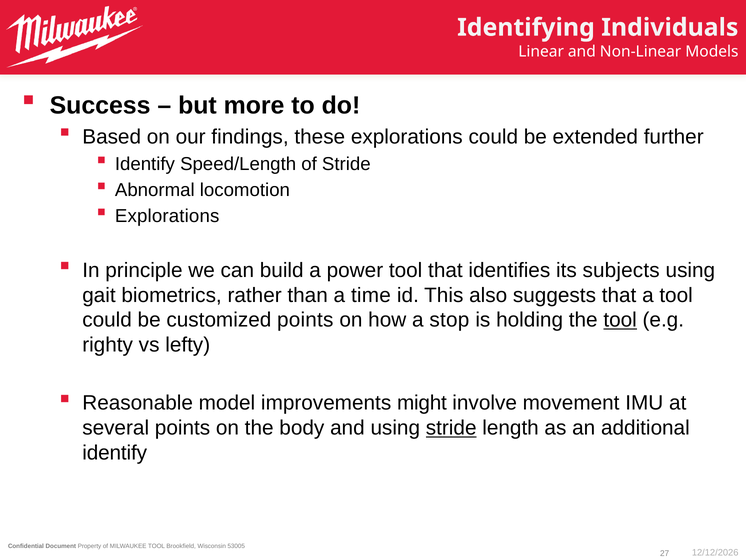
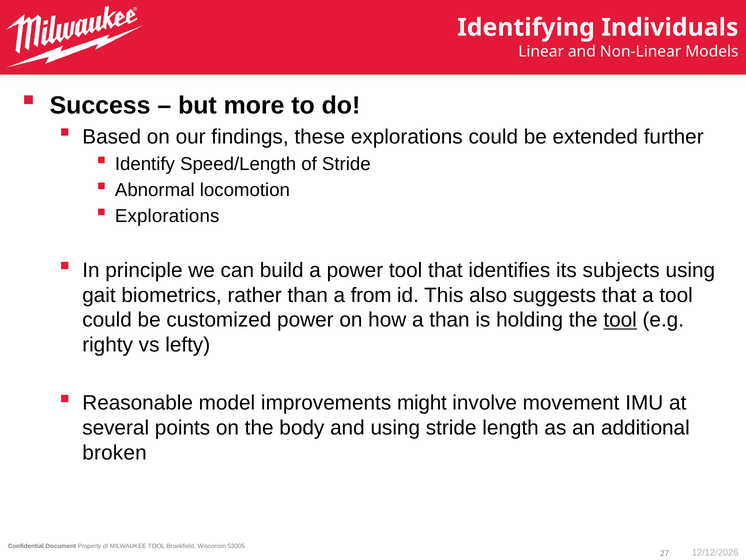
time: time -> from
customized points: points -> power
a stop: stop -> than
stride at (451, 428) underline: present -> none
identify at (115, 453): identify -> broken
